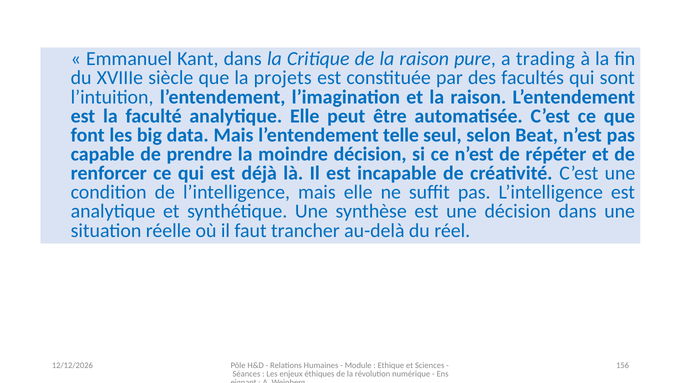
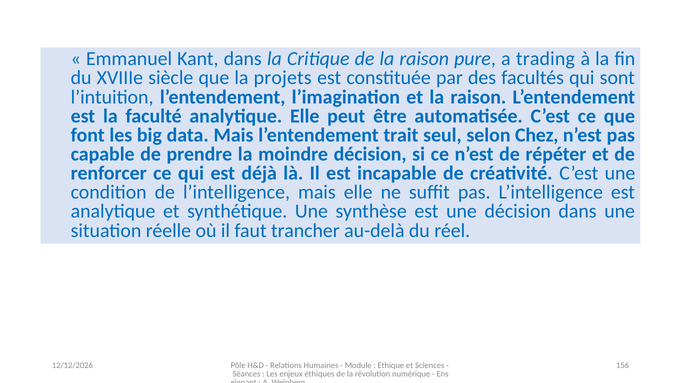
telle: telle -> trait
Beat: Beat -> Chez
